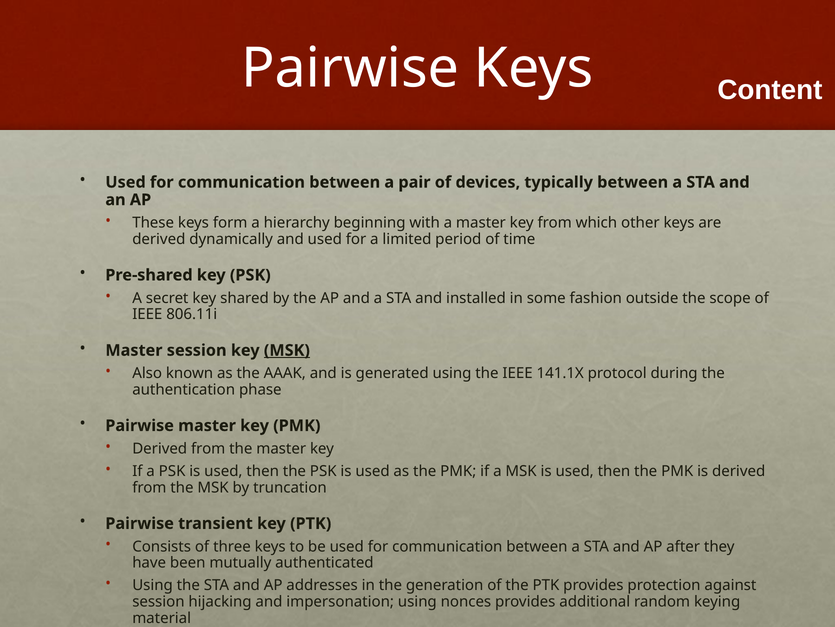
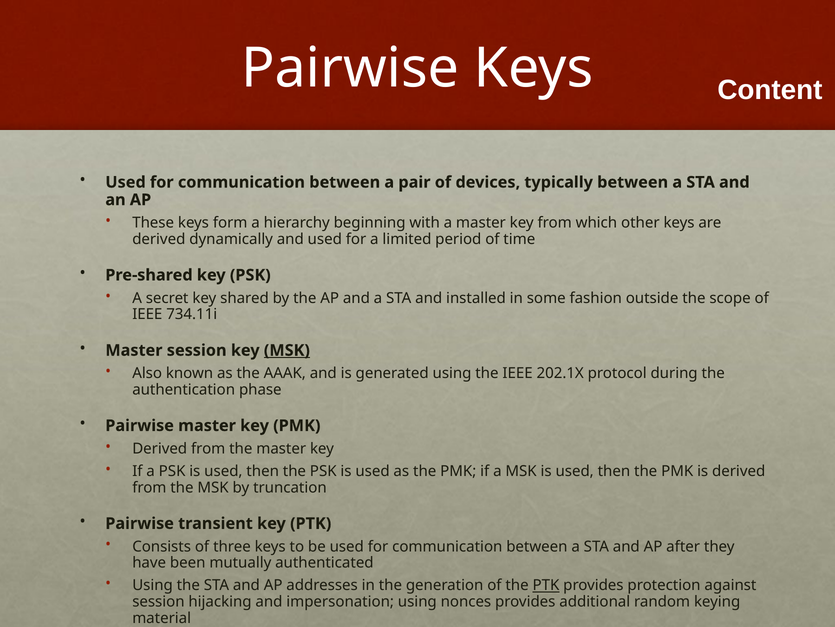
806.11i: 806.11i -> 734.11i
141.1X: 141.1X -> 202.1X
PTK at (546, 585) underline: none -> present
